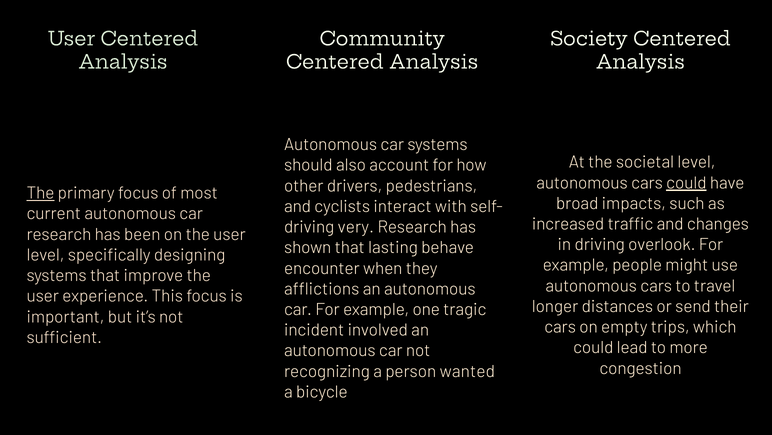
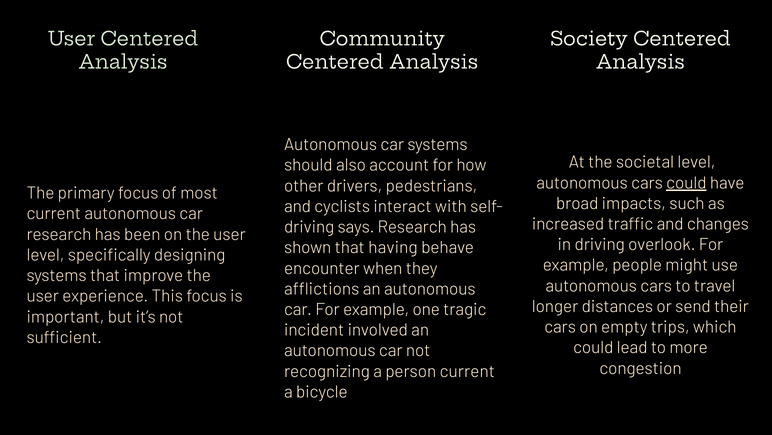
The at (40, 193) underline: present -> none
very: very -> says
lasting: lasting -> having
person wanted: wanted -> current
